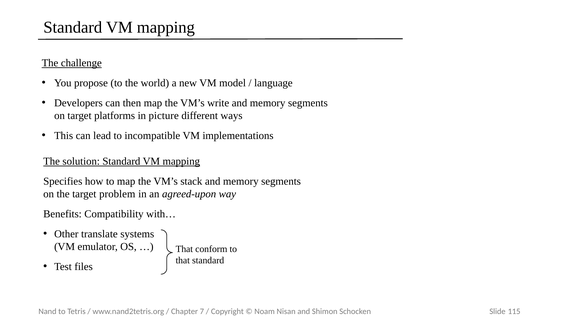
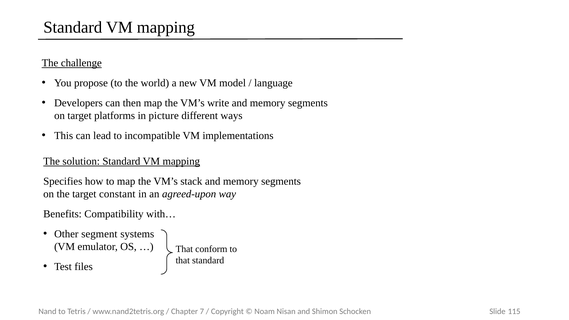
problem: problem -> constant
translate: translate -> segment
